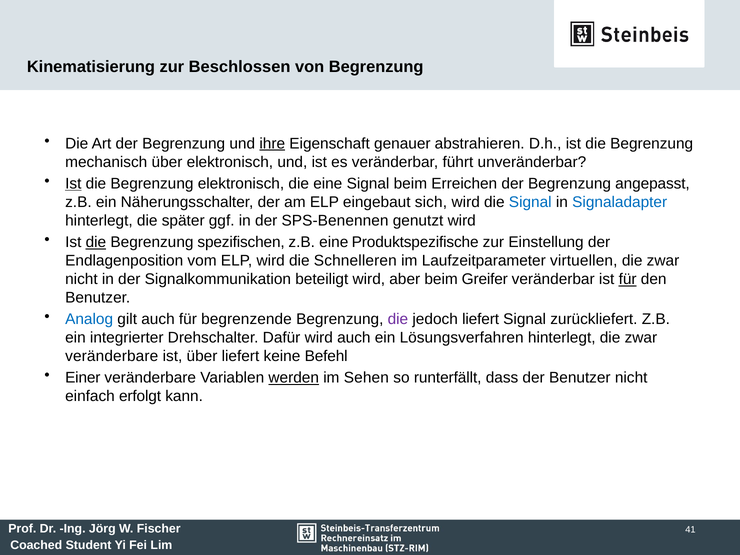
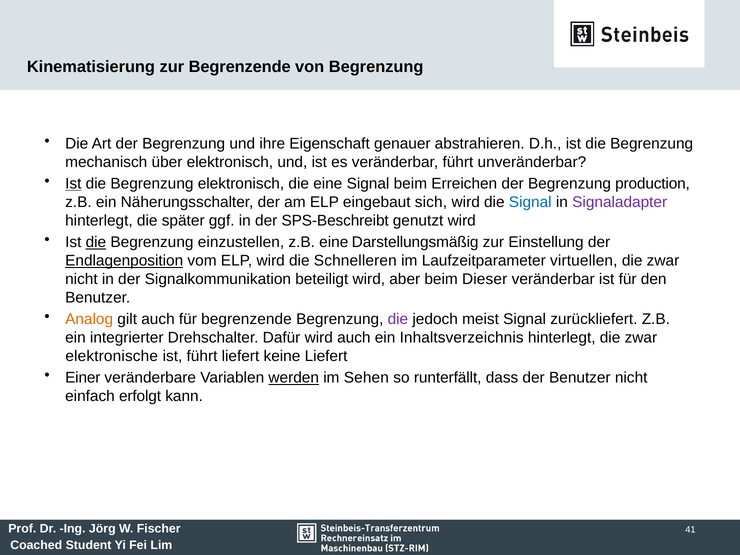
zur Beschlossen: Beschlossen -> Begrenzende
ihre underline: present -> none
angepasst: angepasst -> production
Signaladapter colour: blue -> purple
SPS-Benennen: SPS-Benennen -> SPS-Beschreibt
spezifischen: spezifischen -> einzustellen
Produktspezifische: Produktspezifische -> Darstellungsmäßig
Endlagenposition underline: none -> present
Greifer: Greifer -> Dieser
für at (628, 279) underline: present -> none
Analog colour: blue -> orange
jedoch liefert: liefert -> meist
Lösungsverfahren: Lösungsverfahren -> Inhaltsverzeichnis
veränderbare at (112, 356): veränderbare -> elektronische
ist über: über -> führt
keine Befehl: Befehl -> Liefert
